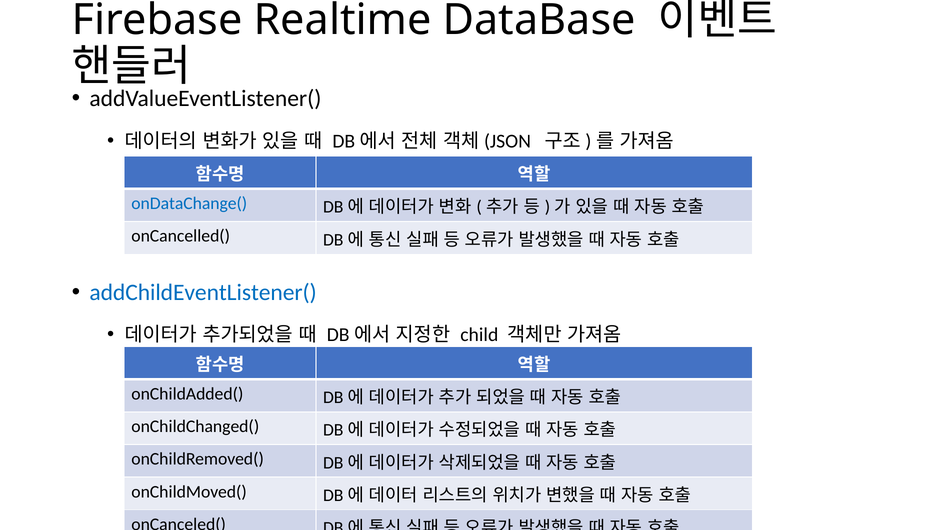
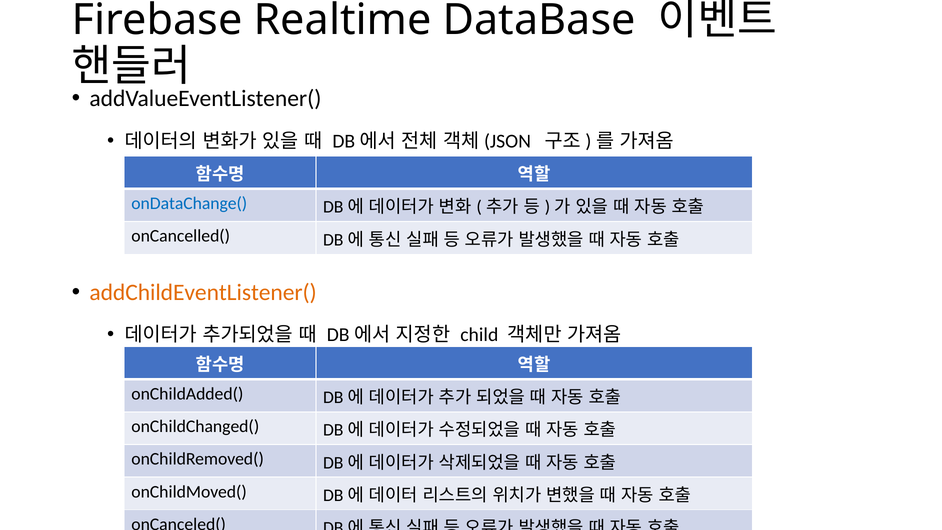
addChildEventListener( colour: blue -> orange
